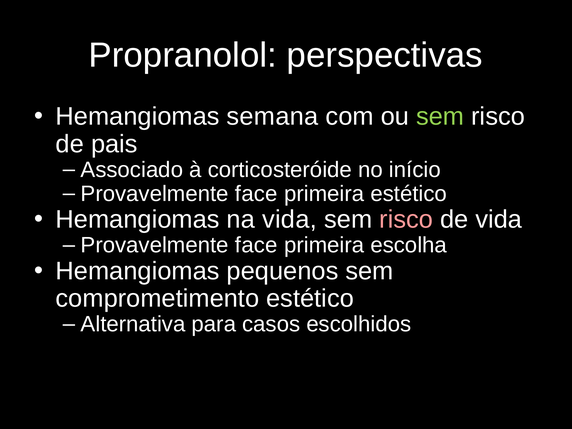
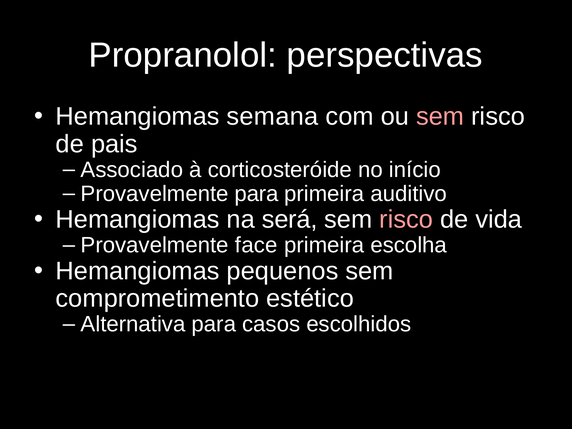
sem at (440, 116) colour: light green -> pink
face at (256, 194): face -> para
primeira estético: estético -> auditivo
na vida: vida -> será
